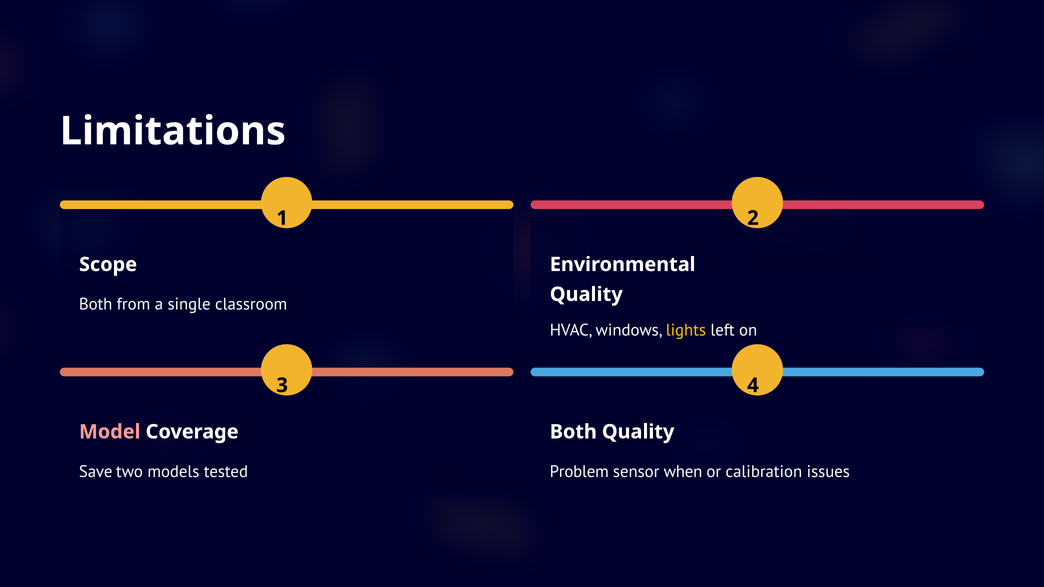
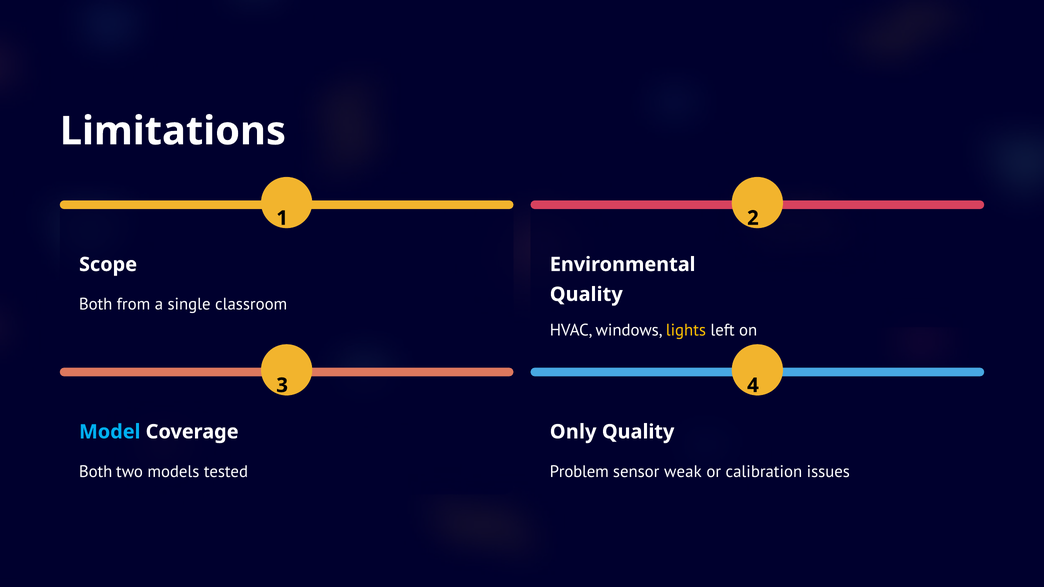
Model colour: pink -> light blue
Both at (573, 432): Both -> Only
Save at (96, 472): Save -> Both
when: when -> weak
